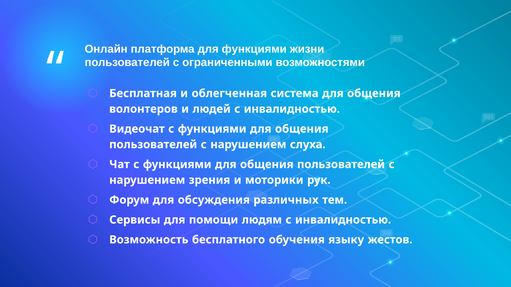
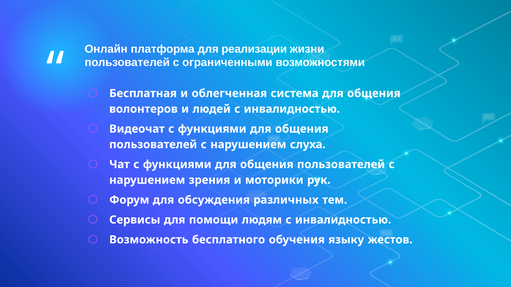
для функциями: функциями -> реализации
